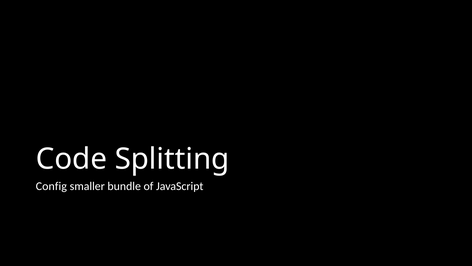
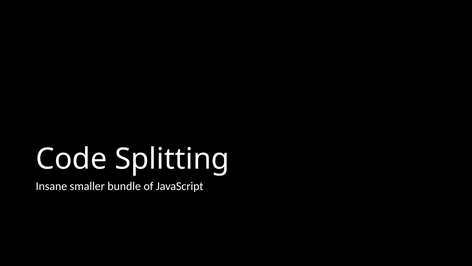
Config: Config -> Insane
